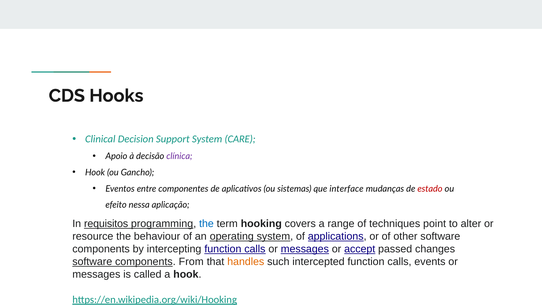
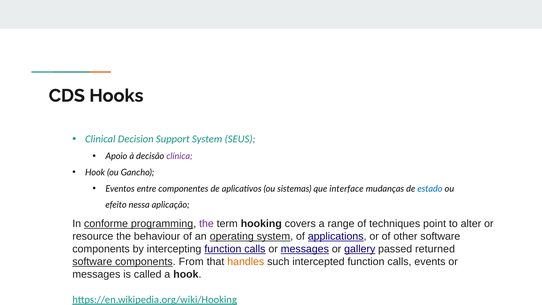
CARE: CARE -> SEUS
estado colour: red -> blue
requisitos: requisitos -> conforme
the at (206, 224) colour: blue -> purple
accept: accept -> gallery
changes: changes -> returned
